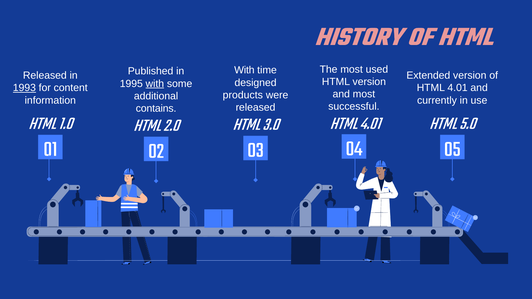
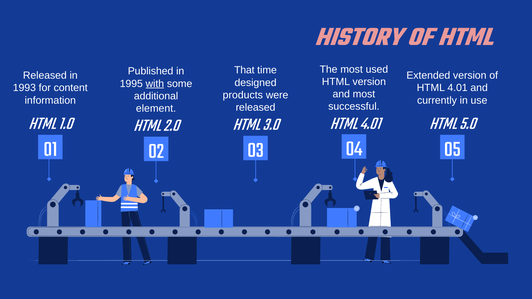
With at (244, 70): With -> That
1993 underline: present -> none
contains: contains -> element
